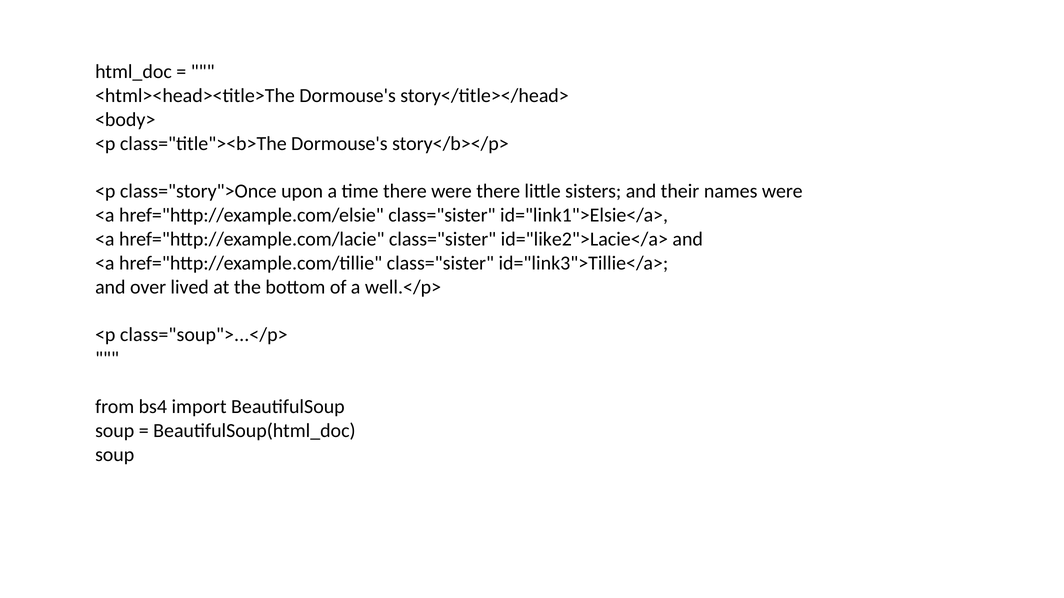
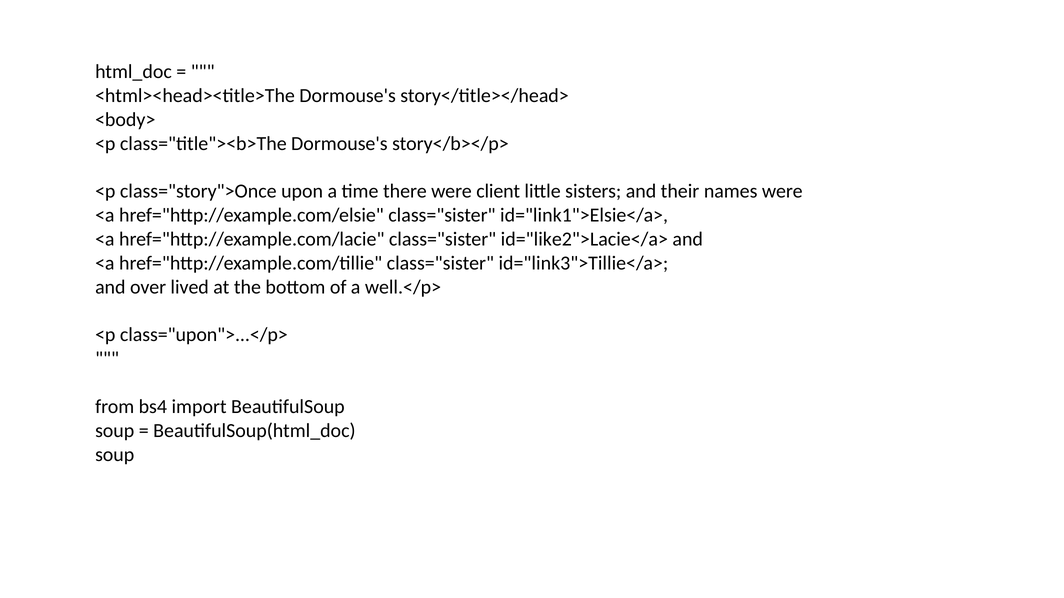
were there: there -> client
class="soup">...</p>: class="soup">...</p> -> class="upon">...</p>
